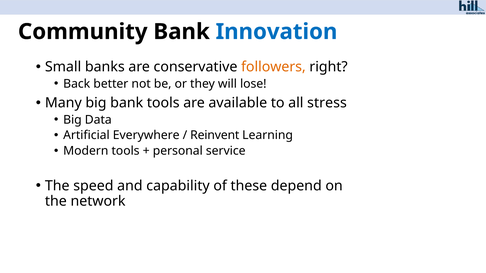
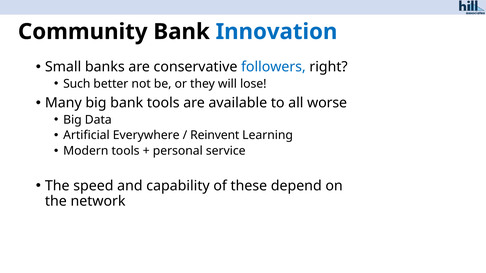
followers colour: orange -> blue
Back: Back -> Such
stress: stress -> worse
